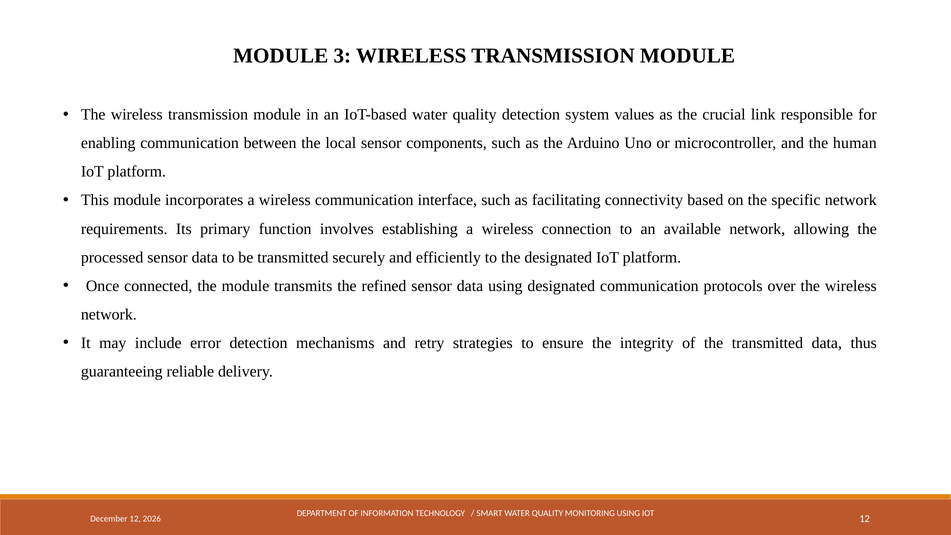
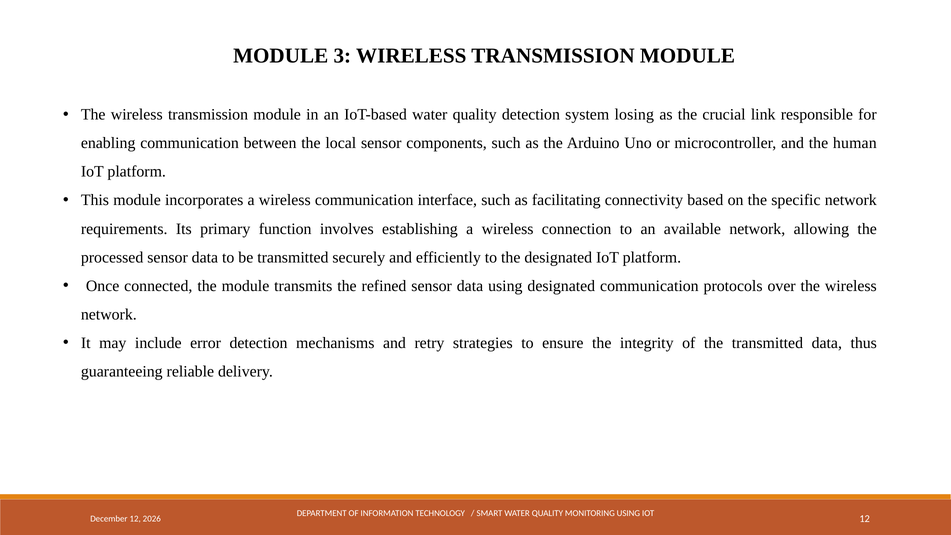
values: values -> losing
